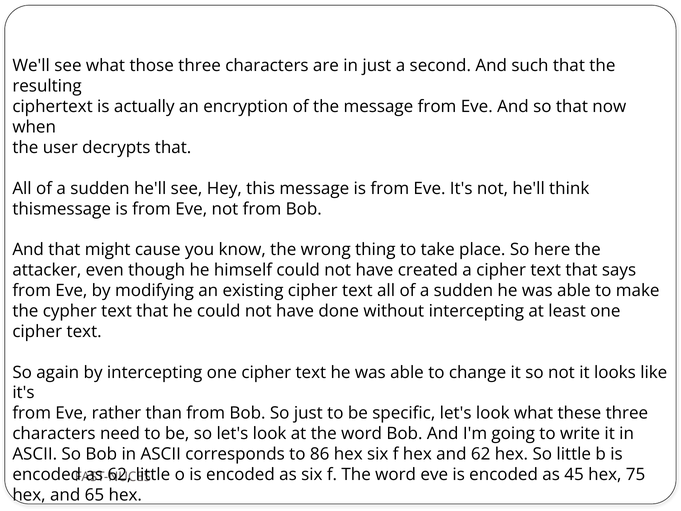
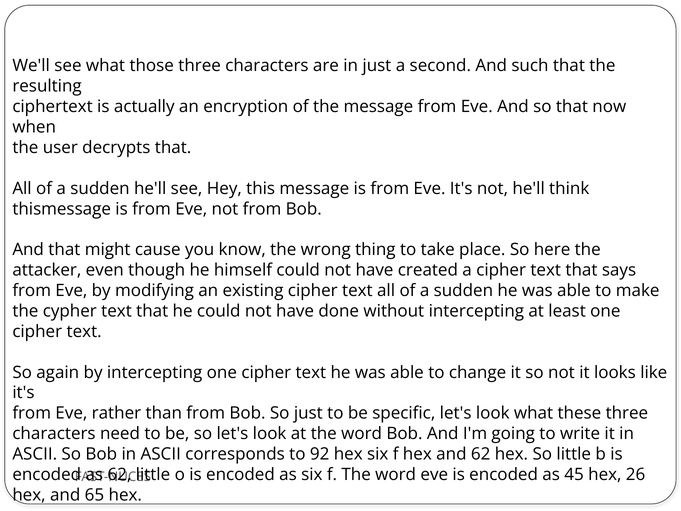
86: 86 -> 92
75: 75 -> 26
